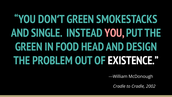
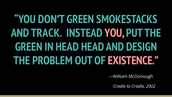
SINGLE: SINGLE -> TRACK
IN FOOD: FOOD -> HEAD
EXISTENCE colour: white -> pink
